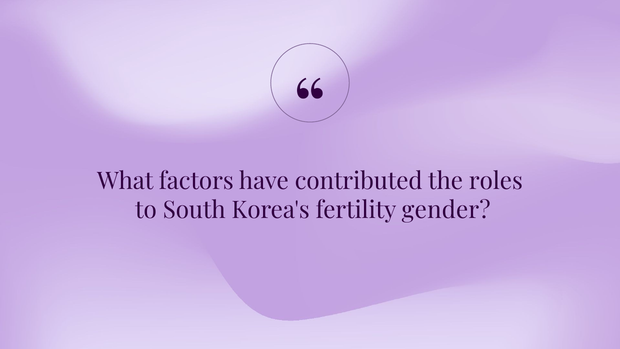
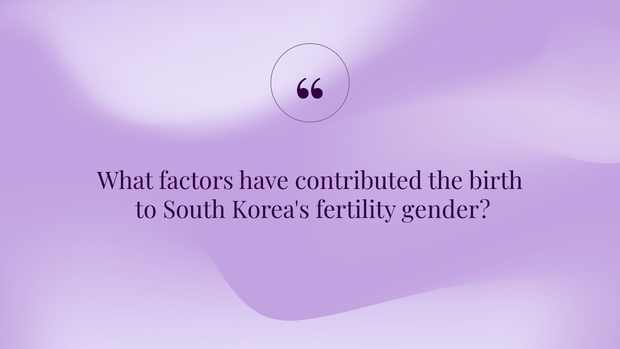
roles: roles -> birth
